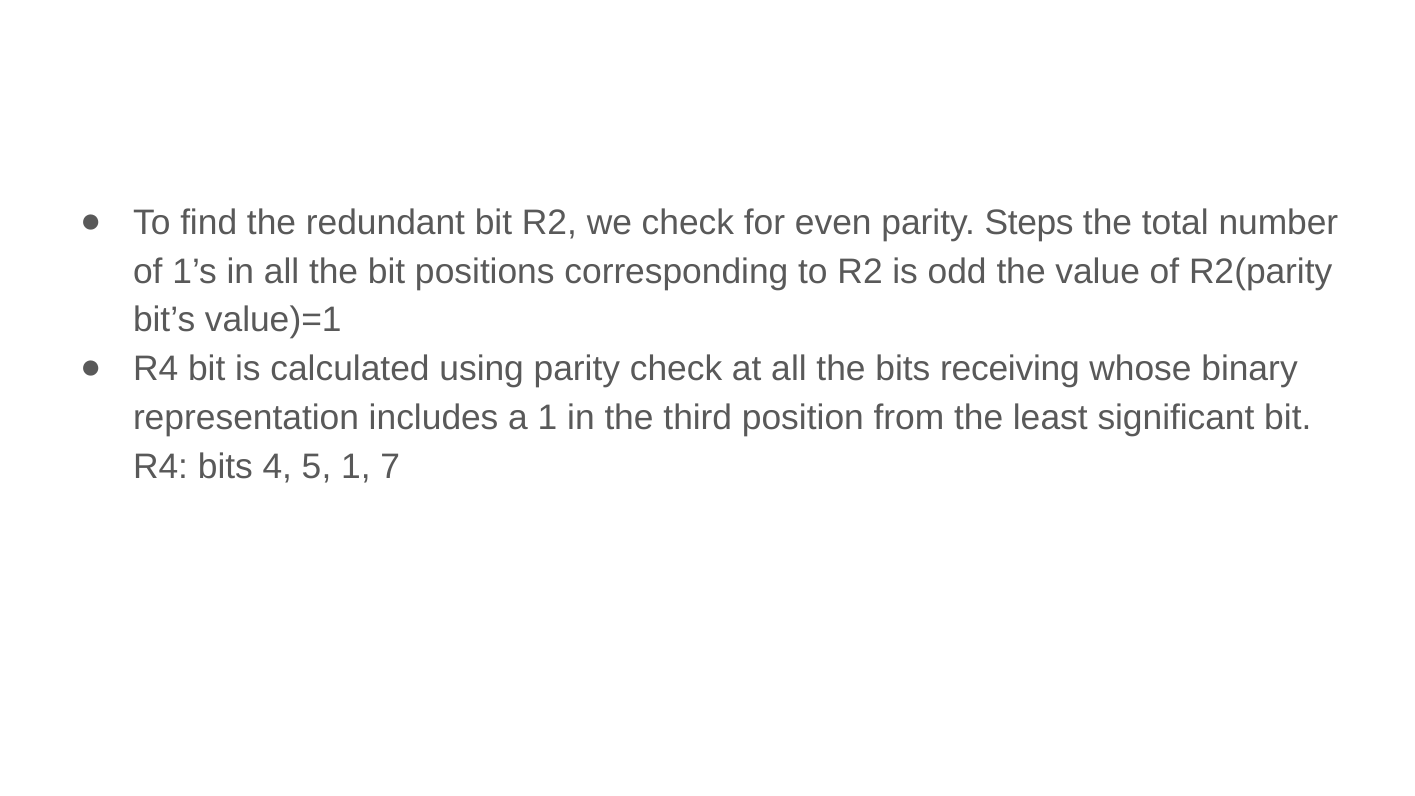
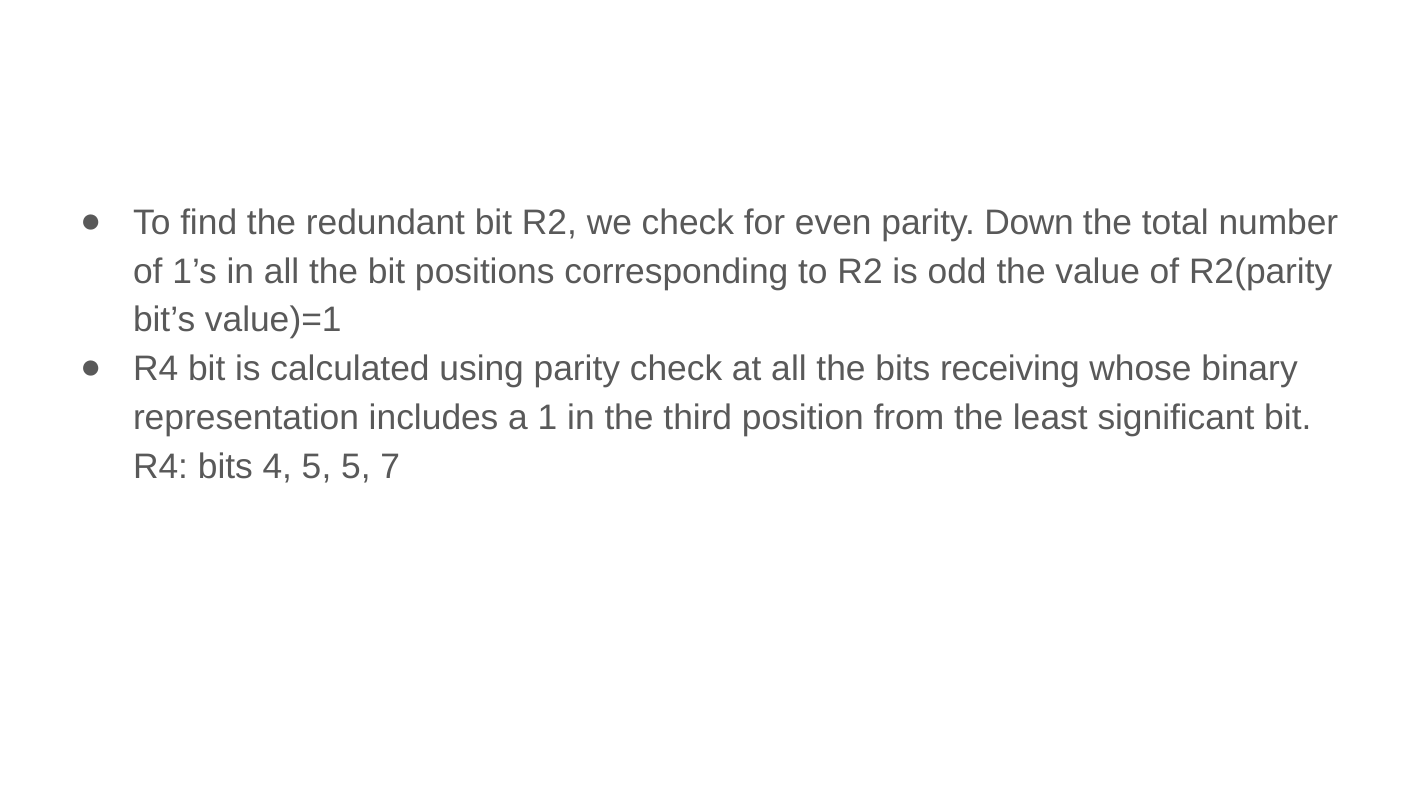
Steps: Steps -> Down
5 1: 1 -> 5
